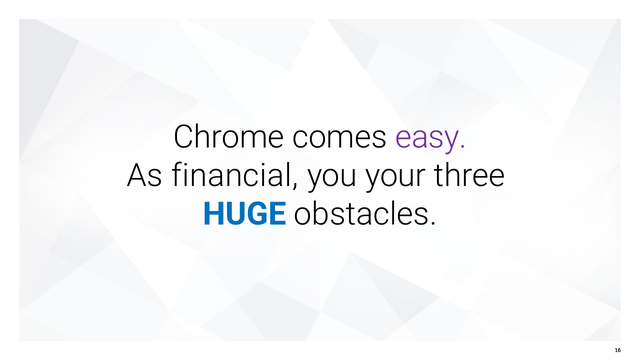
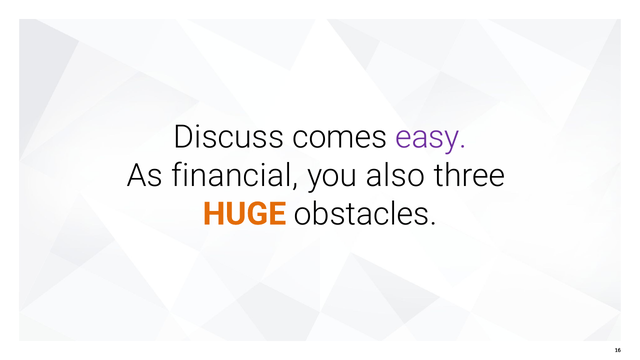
Chrome: Chrome -> Discuss
your: your -> also
HUGE colour: blue -> orange
